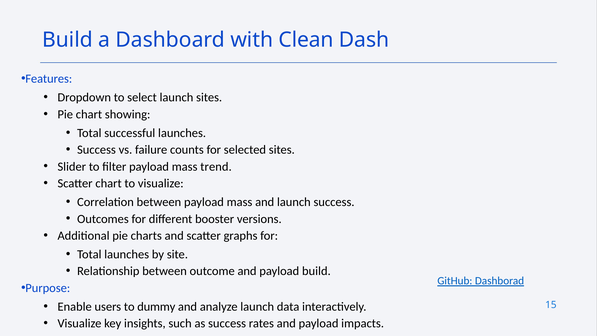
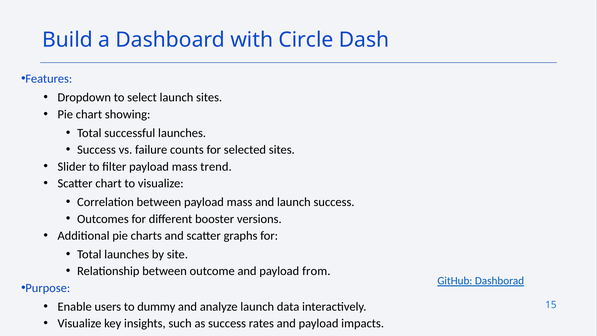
Clean: Clean -> Circle
payload build: build -> from
